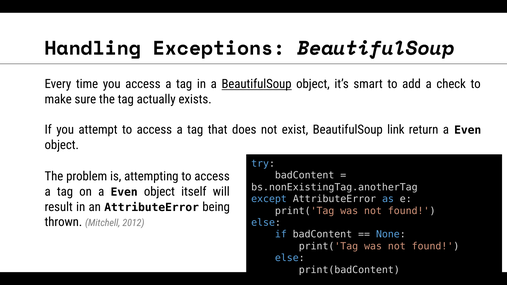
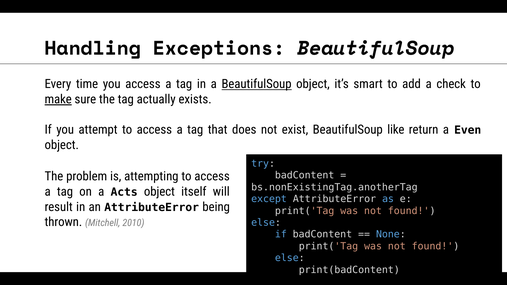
make underline: none -> present
link: link -> like
on a Even: Even -> Acts
2012: 2012 -> 2010
